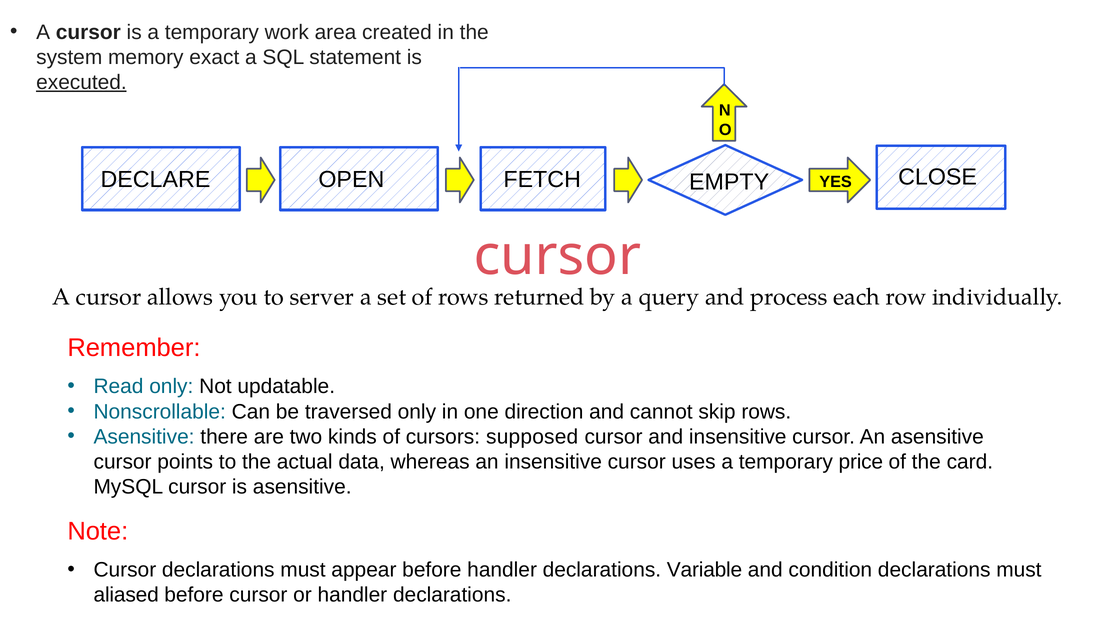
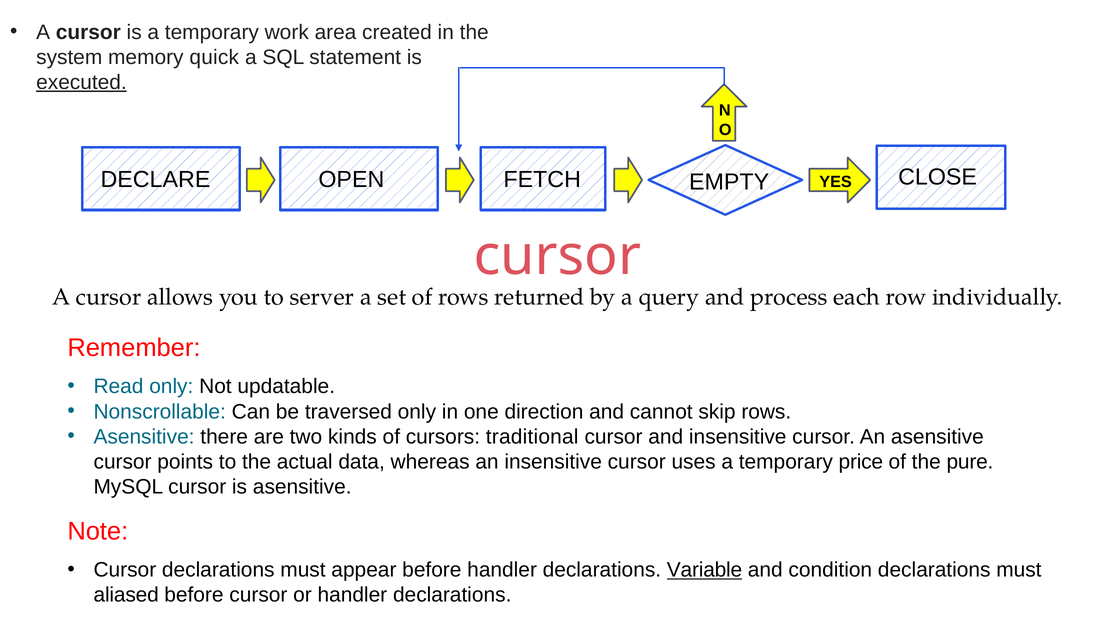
exact: exact -> quick
supposed: supposed -> traditional
card: card -> pure
Variable underline: none -> present
